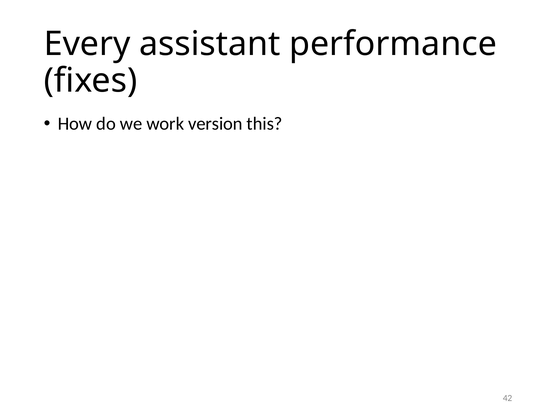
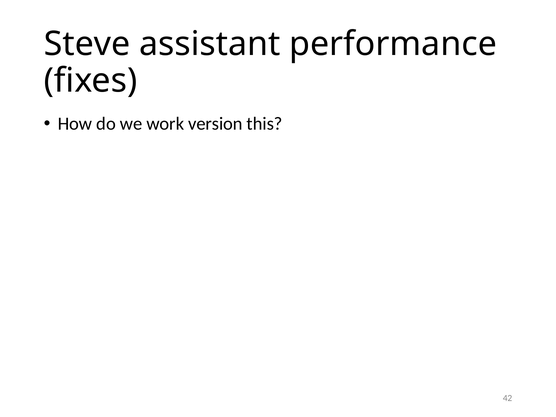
Every: Every -> Steve
